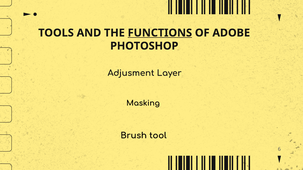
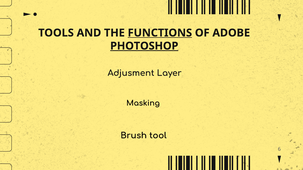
PHOTOSHOP underline: none -> present
